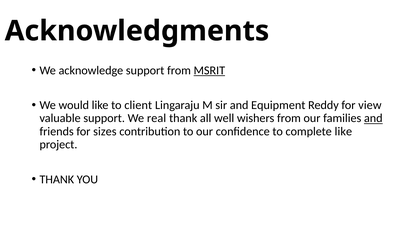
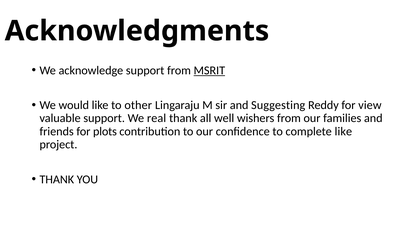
client: client -> other
Equipment: Equipment -> Suggesting
and at (373, 118) underline: present -> none
sizes: sizes -> plots
